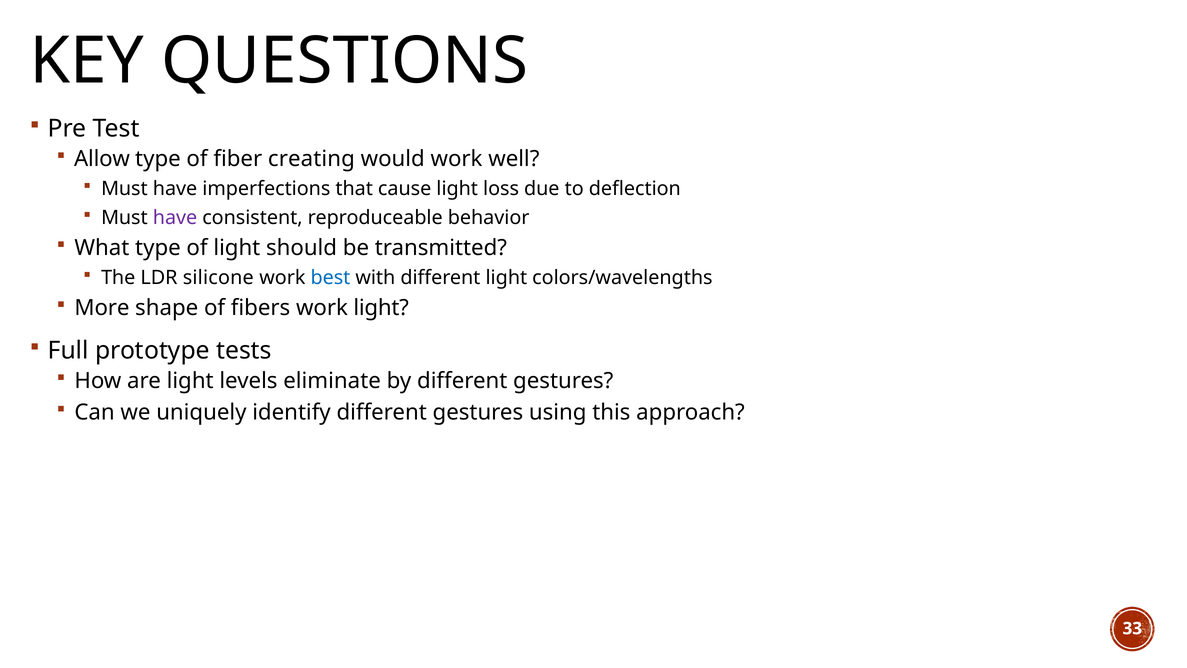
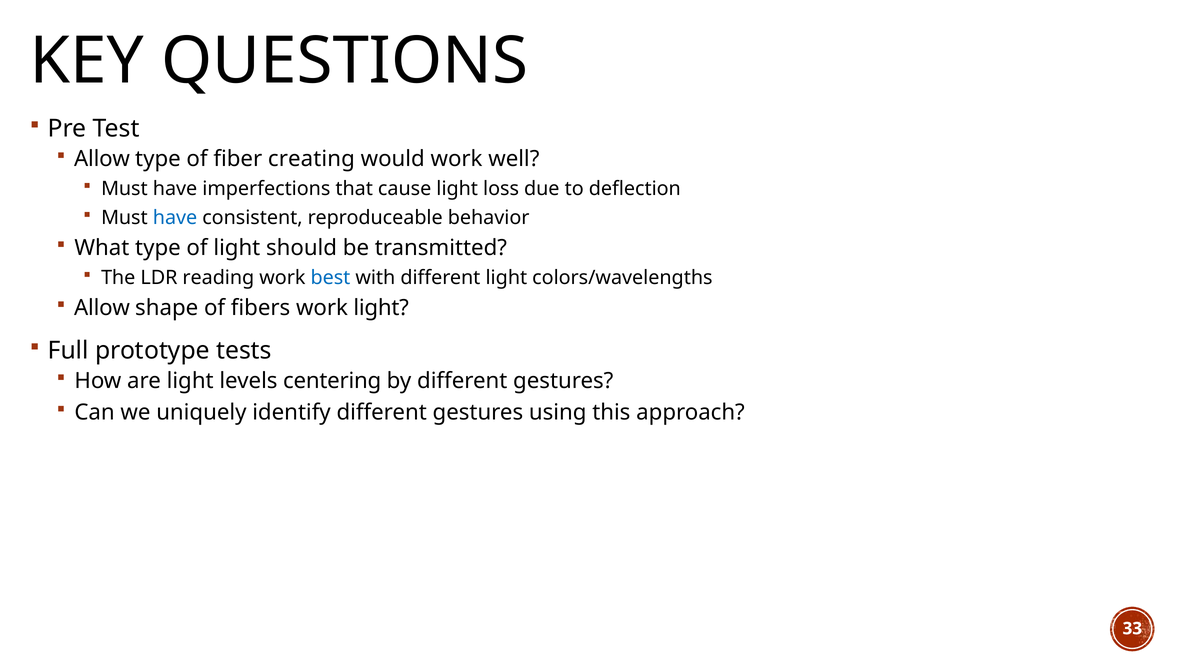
have at (175, 218) colour: purple -> blue
silicone: silicone -> reading
More at (102, 308): More -> Allow
eliminate: eliminate -> centering
